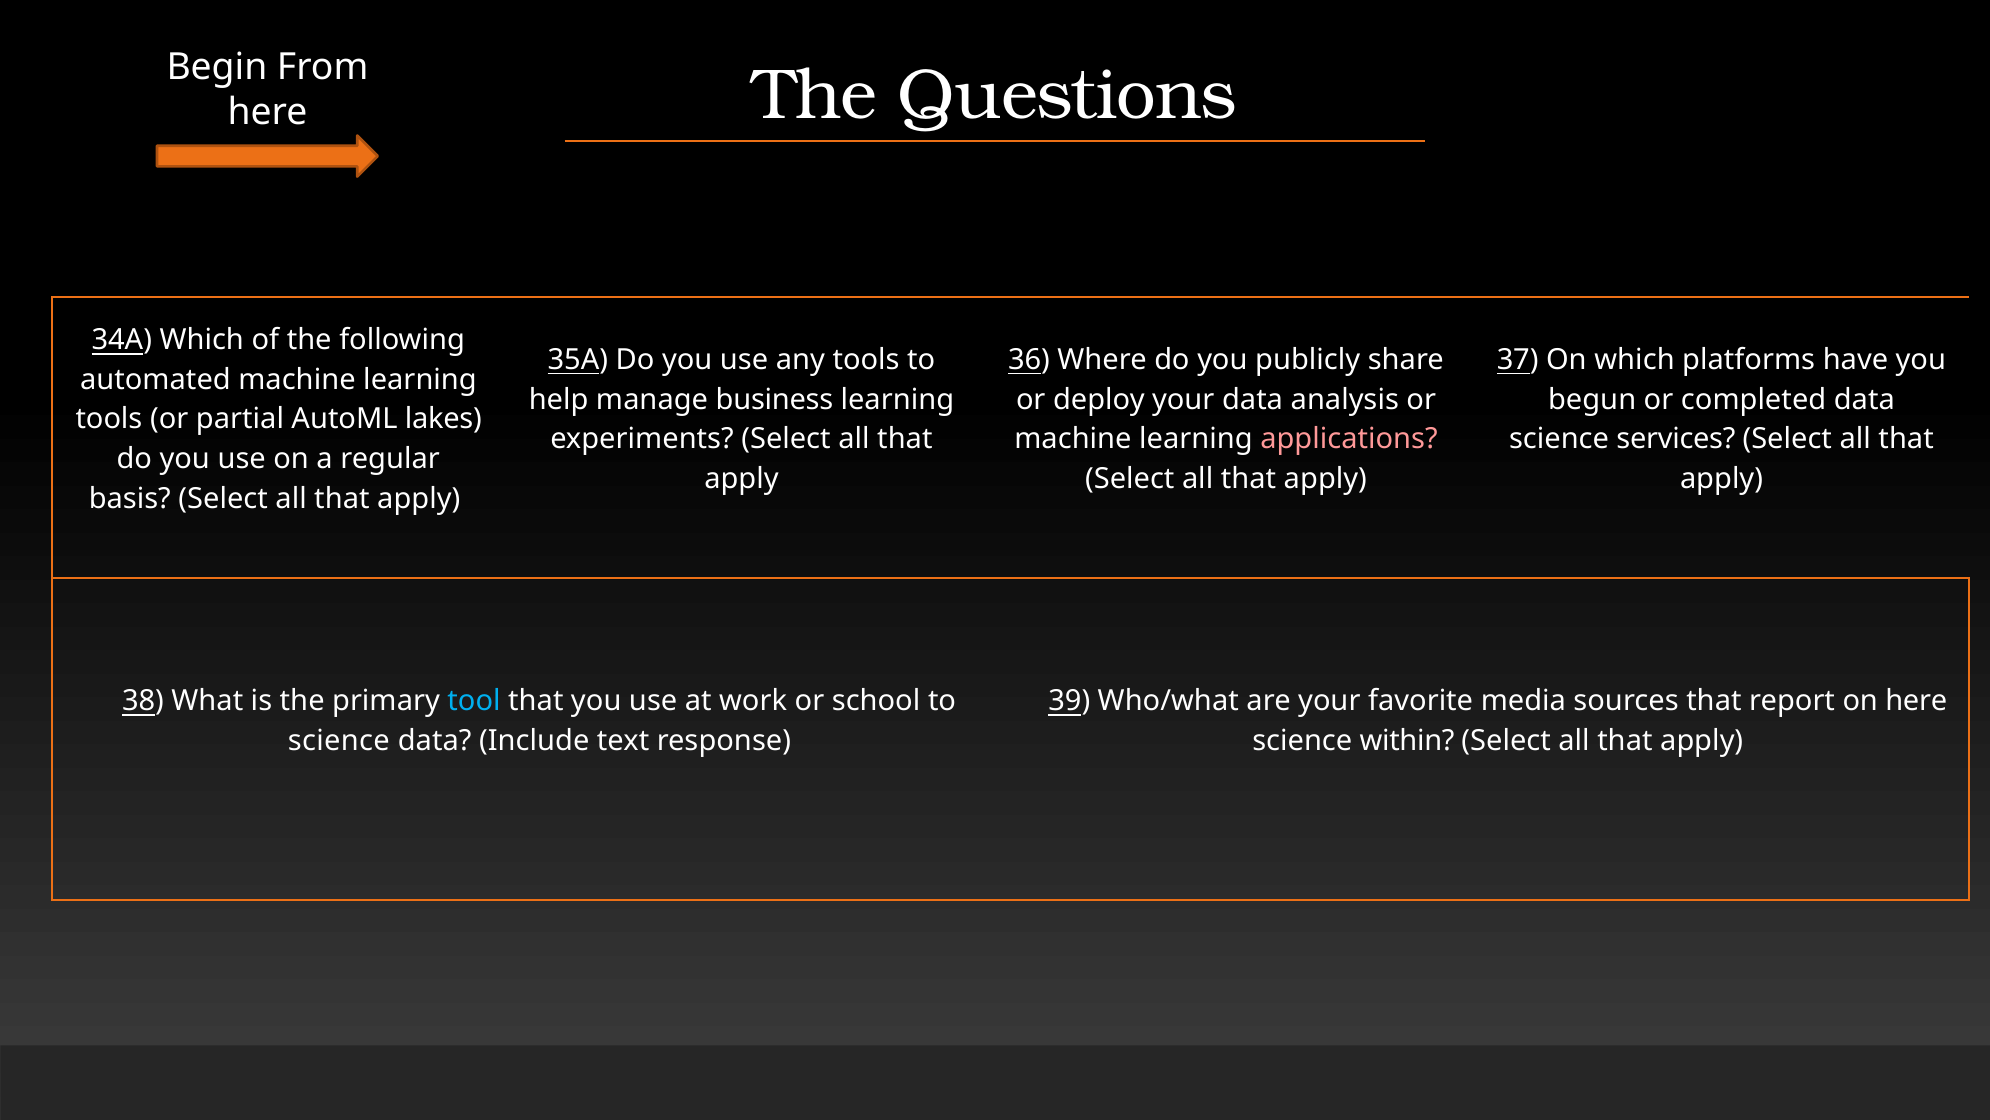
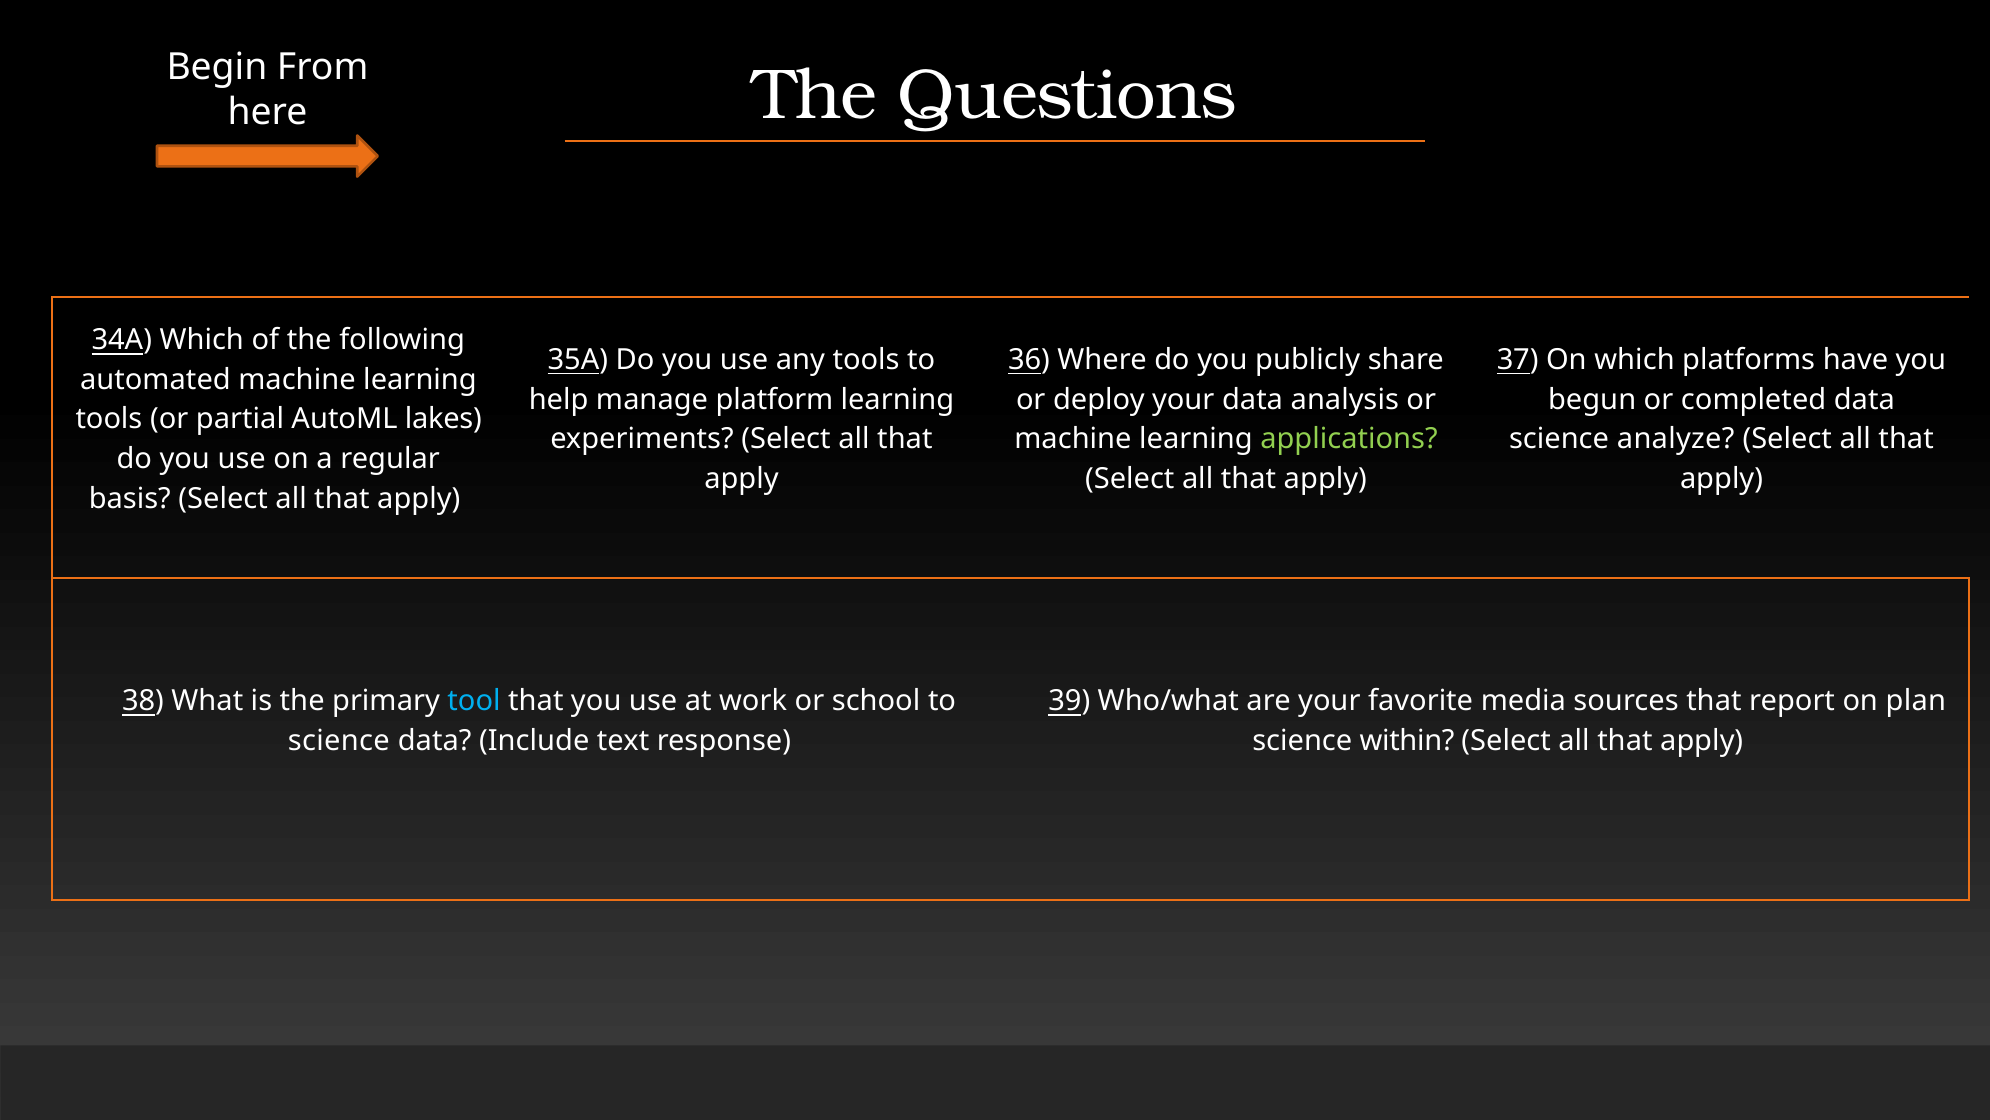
business: business -> platform
applications colour: pink -> light green
services: services -> analyze
on here: here -> plan
